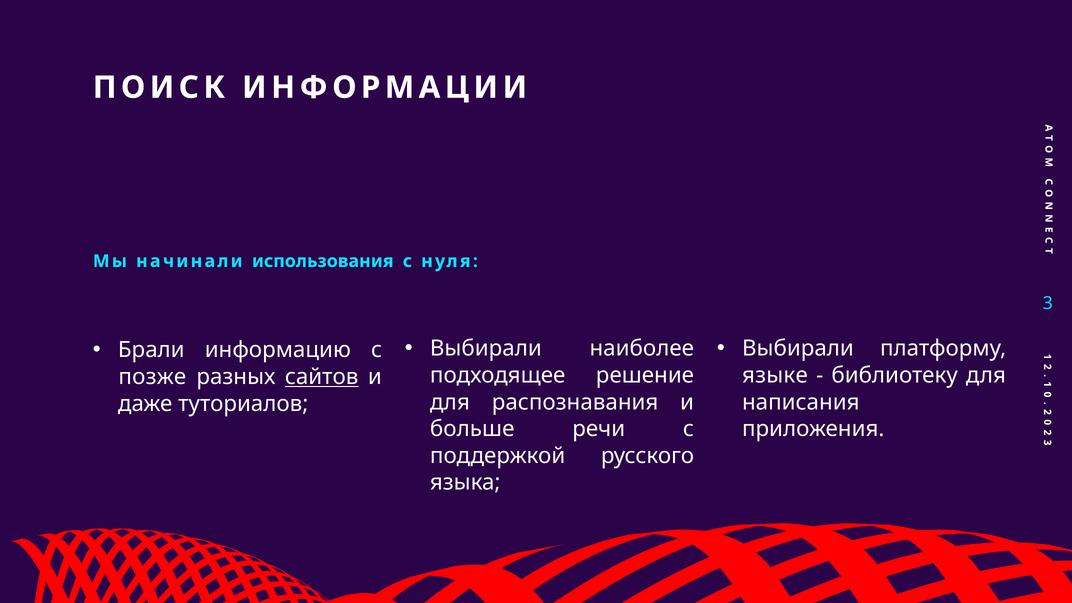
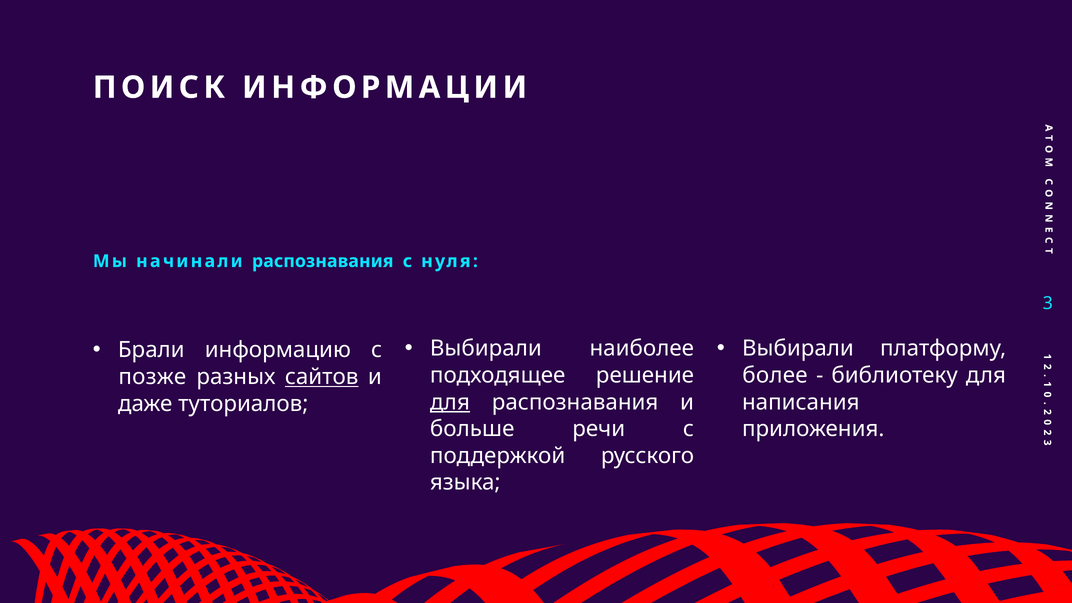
начинали использования: использования -> распознавания
языке: языке -> более
для at (450, 402) underline: none -> present
